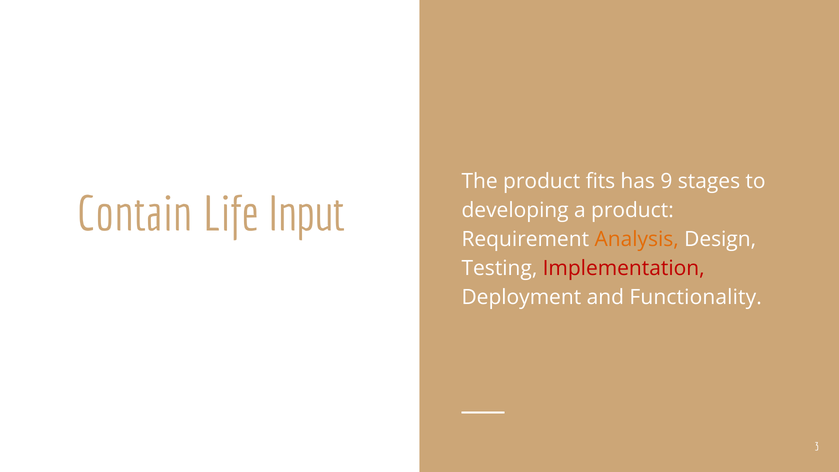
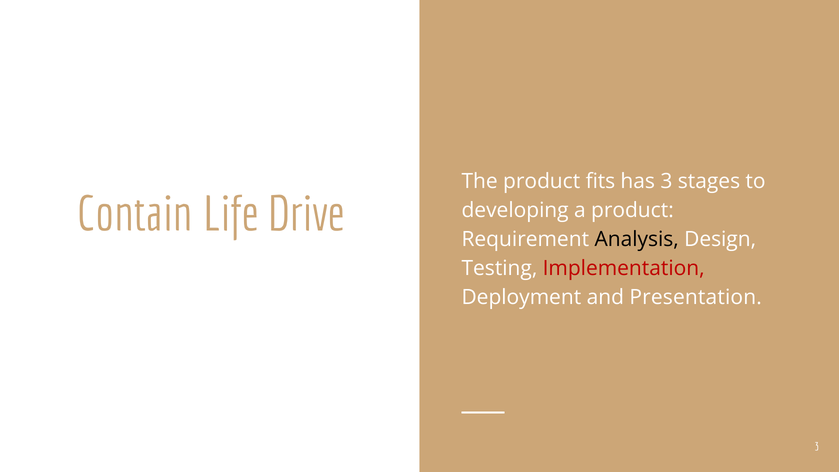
has 9: 9 -> 3
Input: Input -> Drive
Analysis colour: orange -> black
Functionality: Functionality -> Presentation
